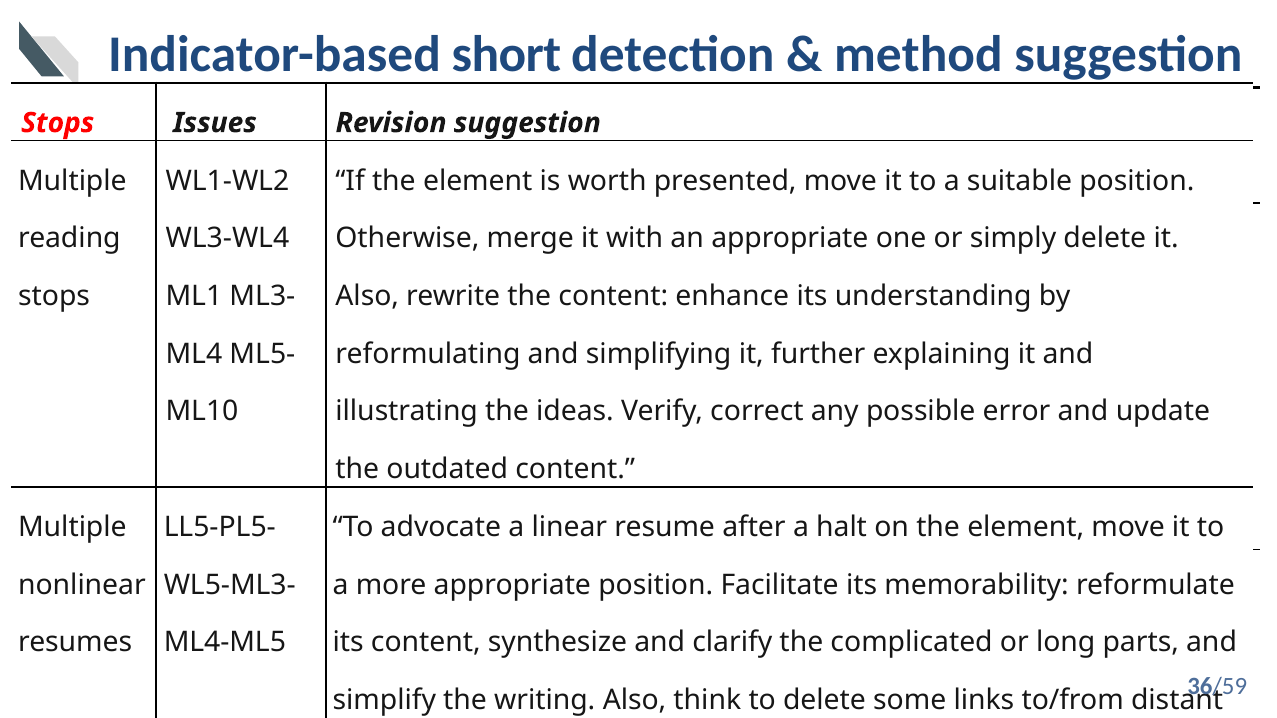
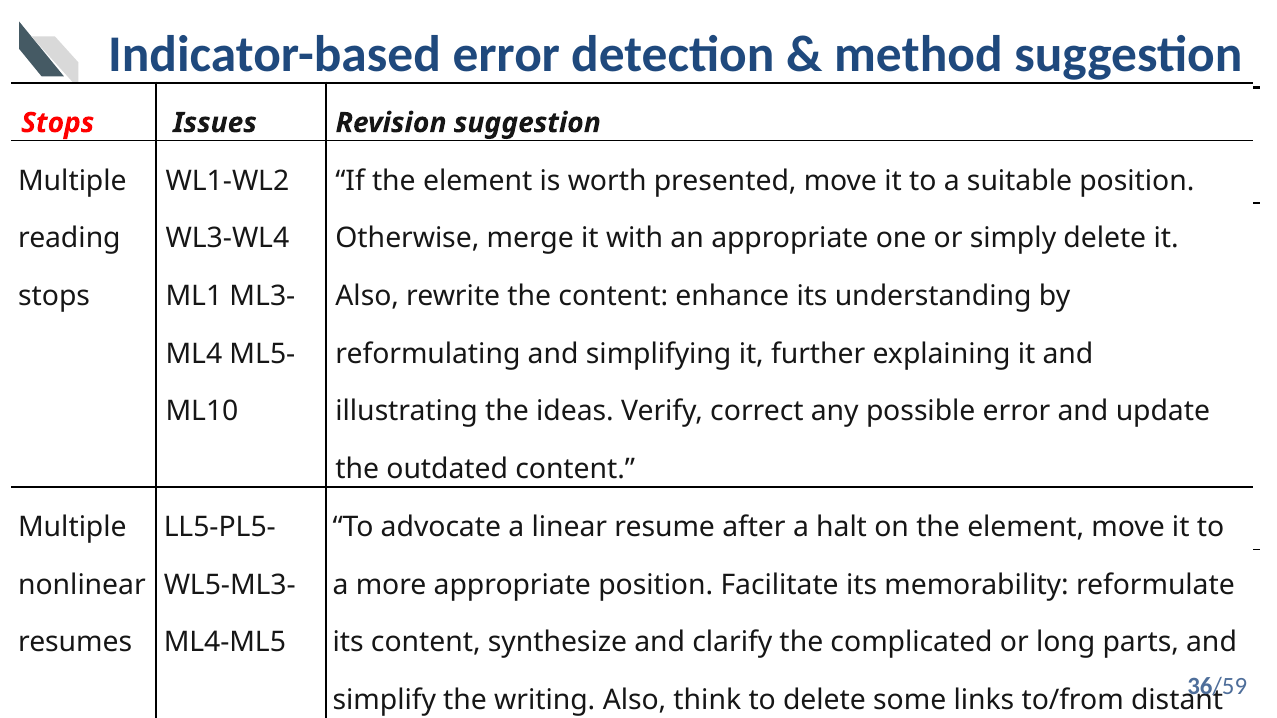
Indicator-based short: short -> error
